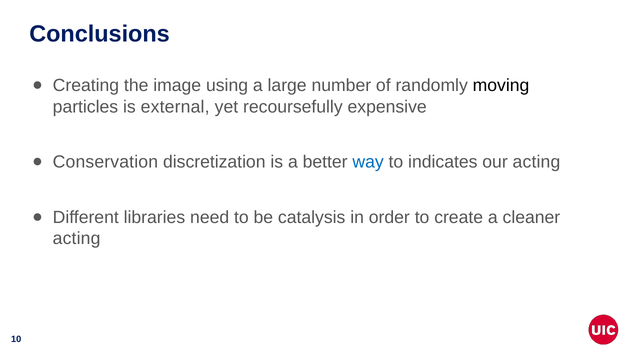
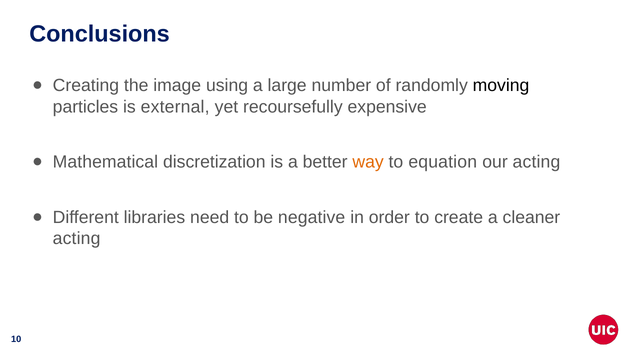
Conservation: Conservation -> Mathematical
way colour: blue -> orange
indicates: indicates -> equation
catalysis: catalysis -> negative
